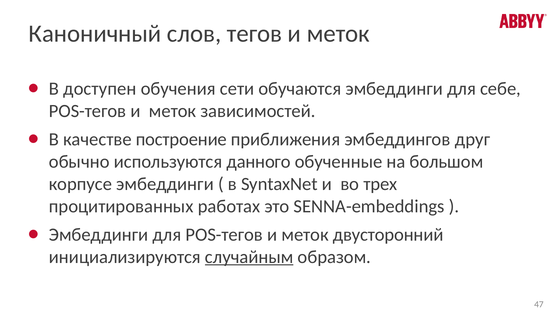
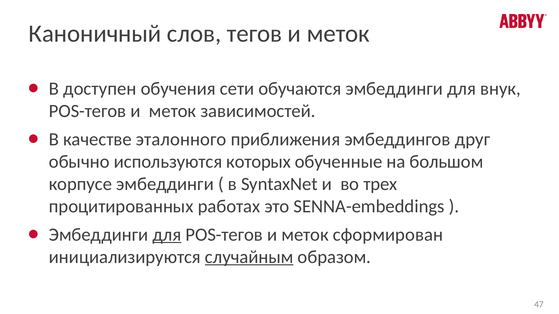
себе: себе -> внук
построение: построение -> эталонного
данного: данного -> которых
для at (167, 235) underline: none -> present
двусторонний: двусторонний -> сформирован
